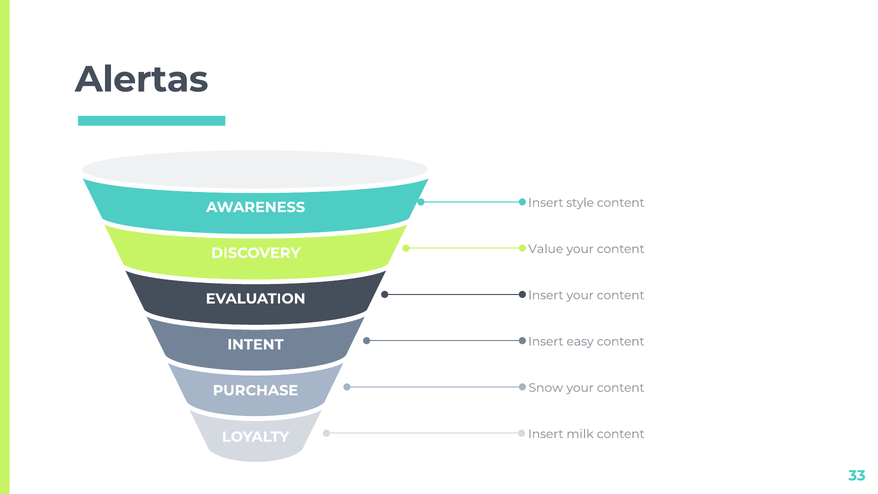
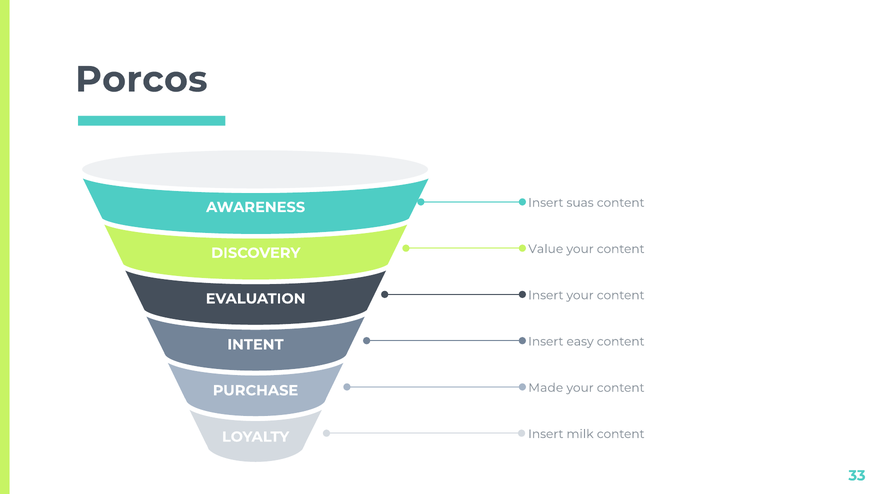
Alertas: Alertas -> Porcos
style: style -> suas
Snow: Snow -> Made
